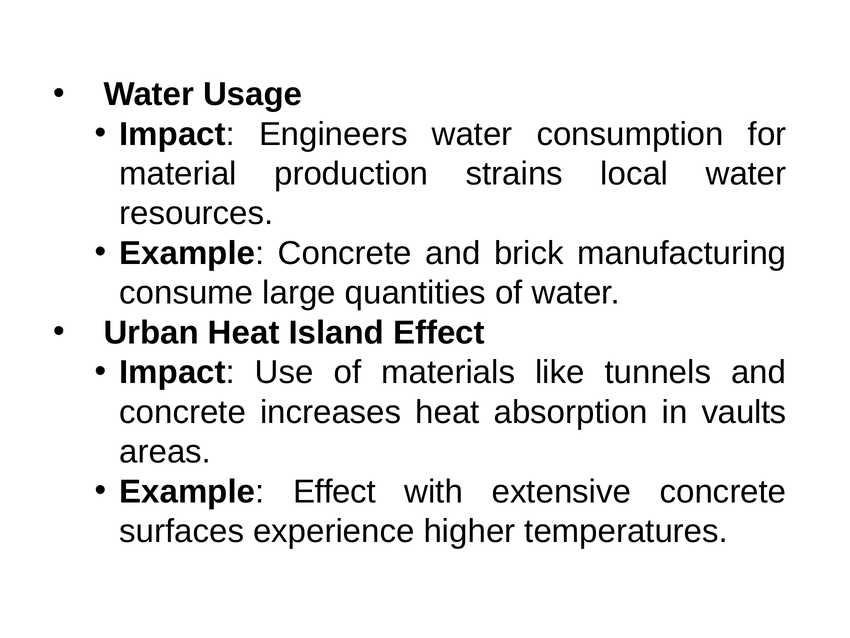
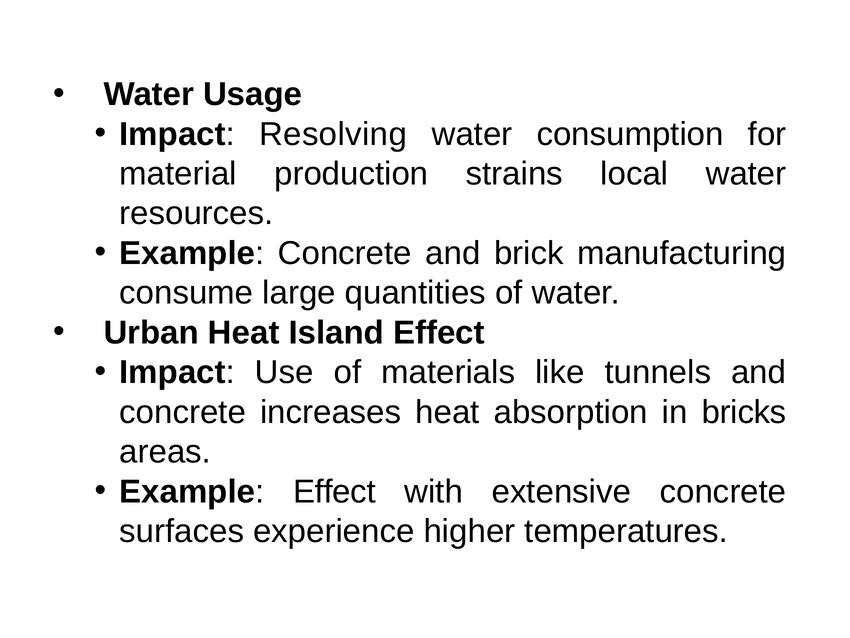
Engineers: Engineers -> Resolving
vaults: vaults -> bricks
